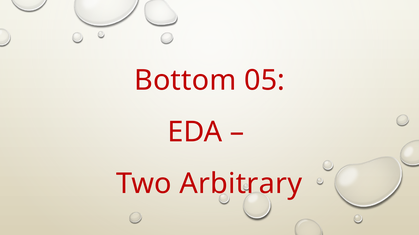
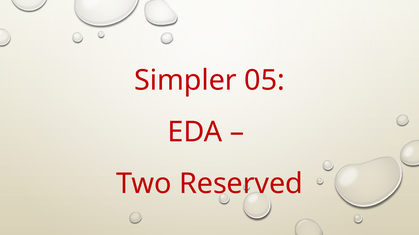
Bottom: Bottom -> Simpler
Arbitrary: Arbitrary -> Reserved
